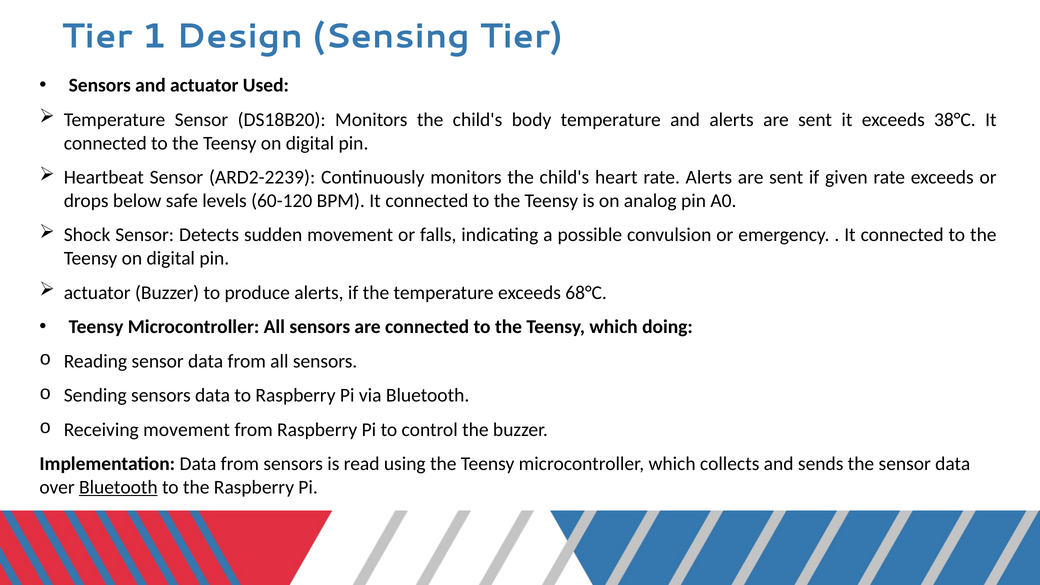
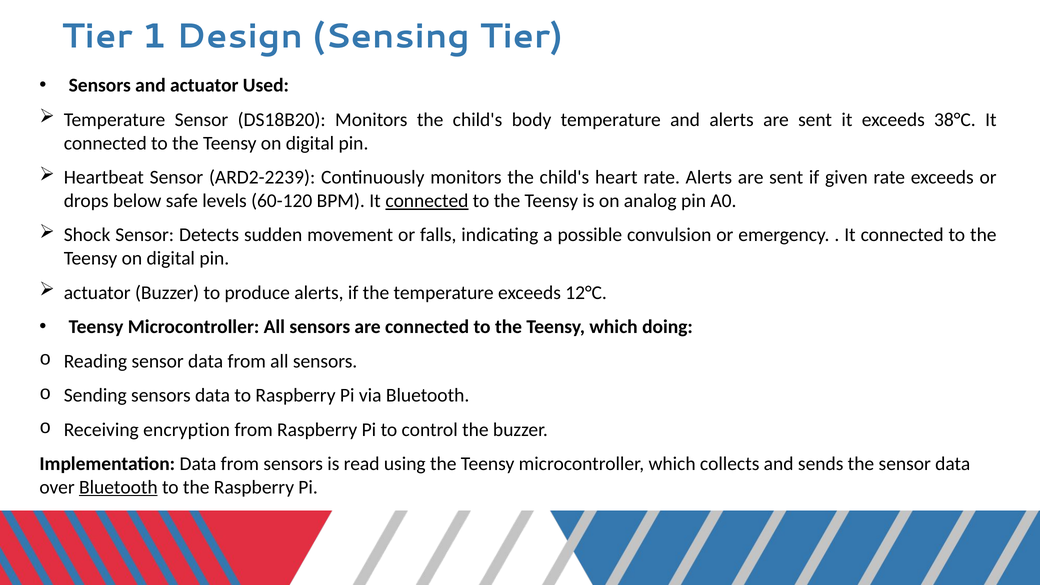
connected at (427, 201) underline: none -> present
68°C: 68°C -> 12°C
Receiving movement: movement -> encryption
